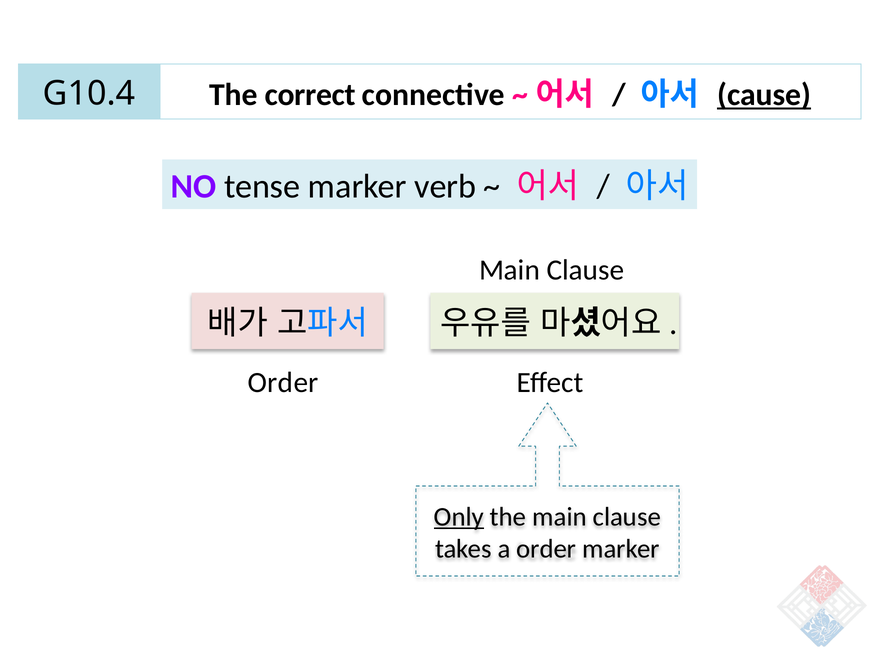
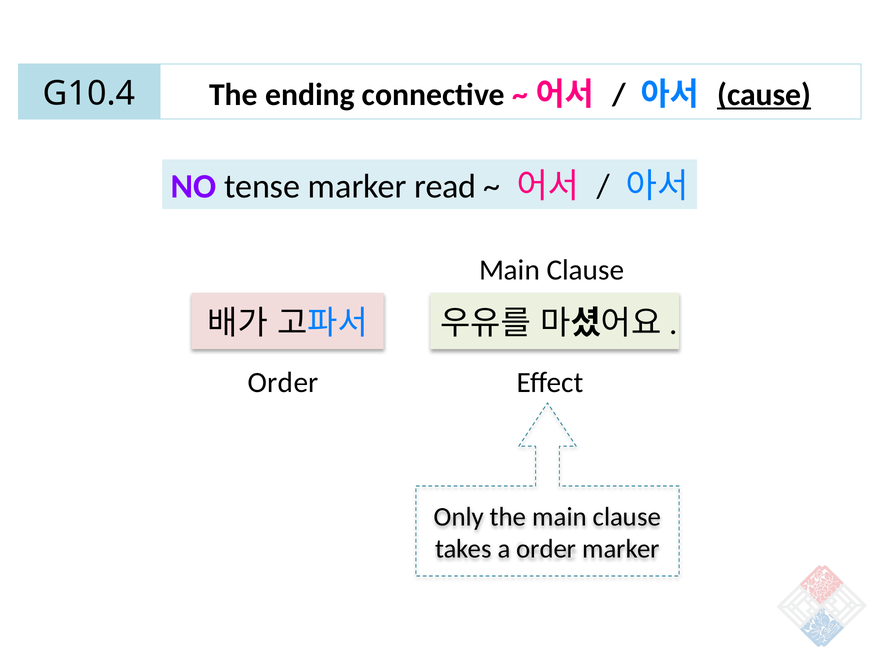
correct: correct -> ending
verb: verb -> read
Only underline: present -> none
